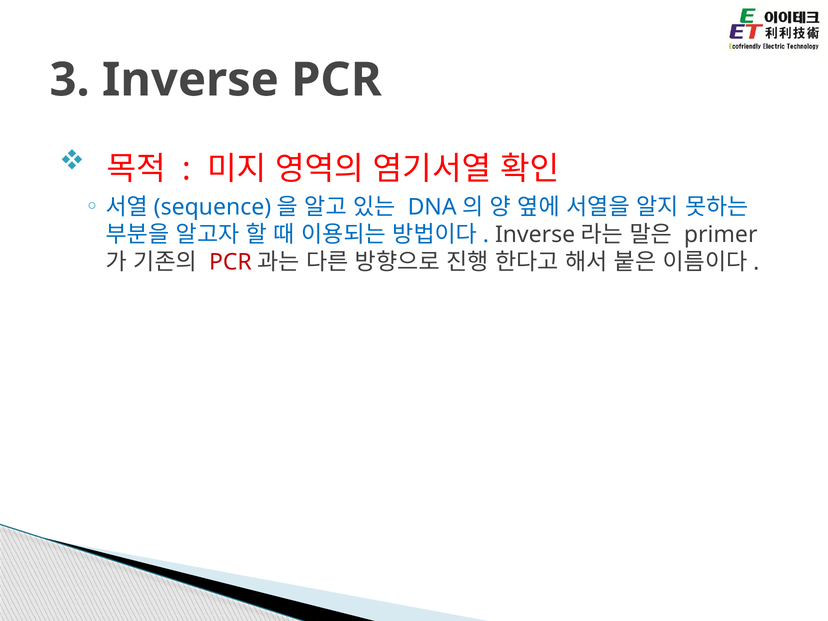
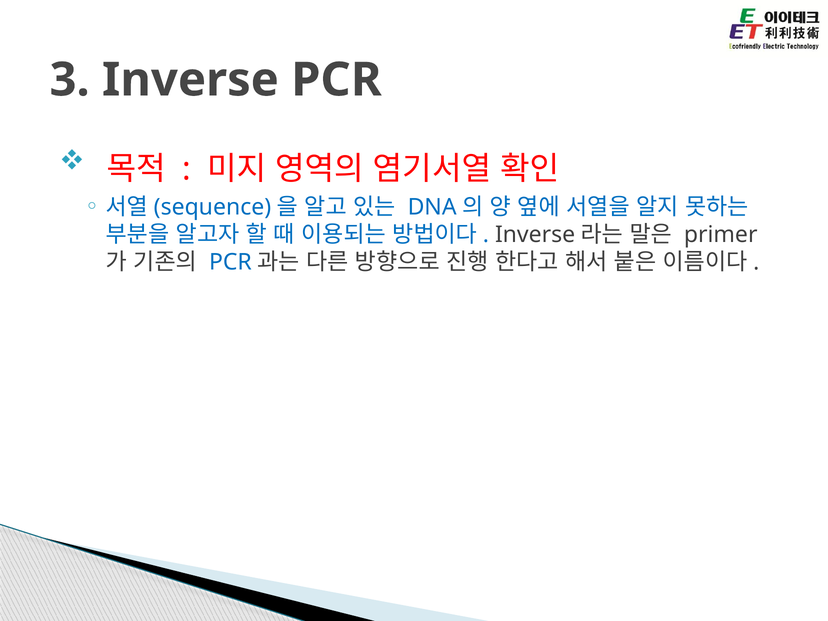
PCR at (230, 262) colour: red -> blue
